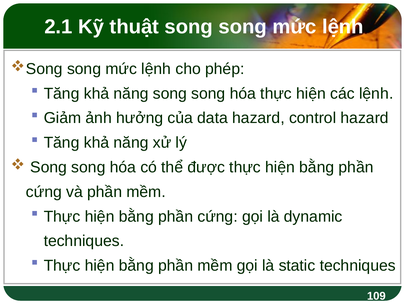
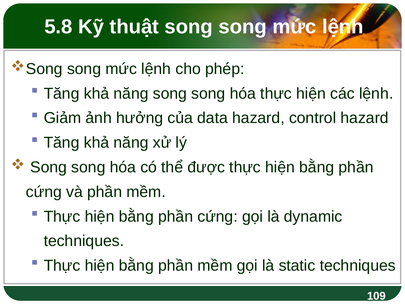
2.1: 2.1 -> 5.8
